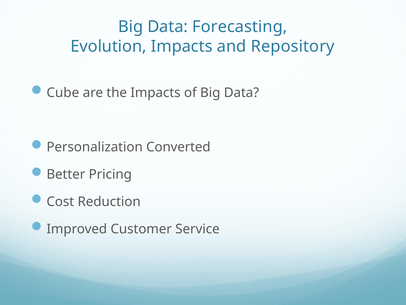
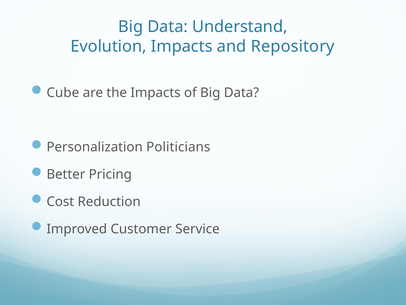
Forecasting: Forecasting -> Understand
Converted: Converted -> Politicians
